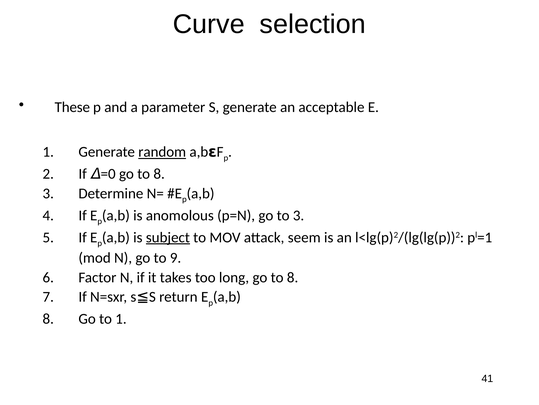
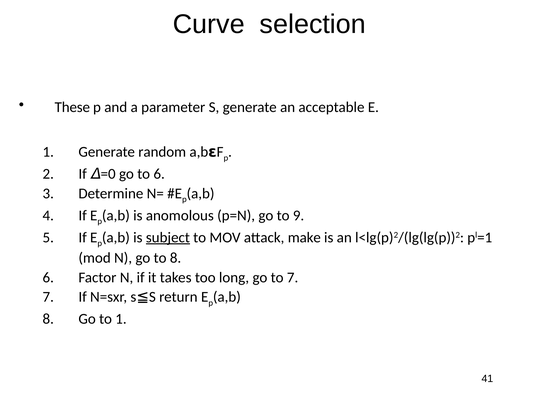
random underline: present -> none
8 at (159, 174): 8 -> 6
to 3: 3 -> 9
seem: seem -> make
to 9: 9 -> 8
long go to 8: 8 -> 7
